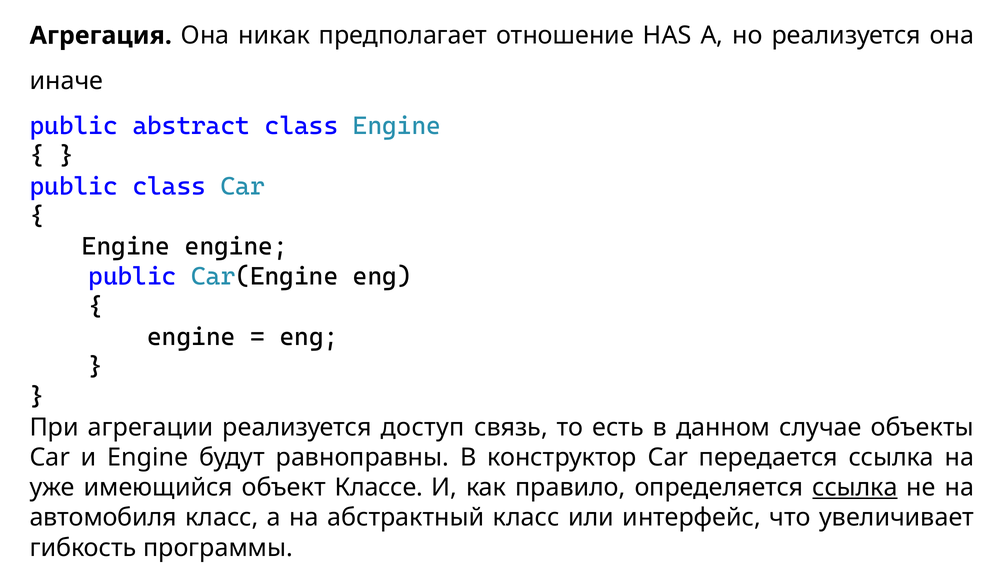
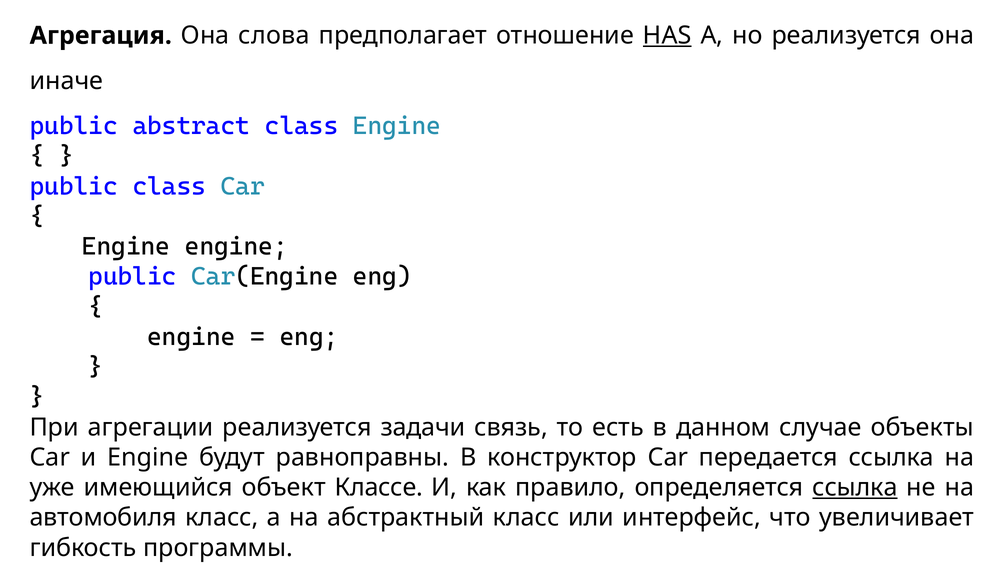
никак: никак -> слова
HAS underline: none -> present
доступ: доступ -> задачи
